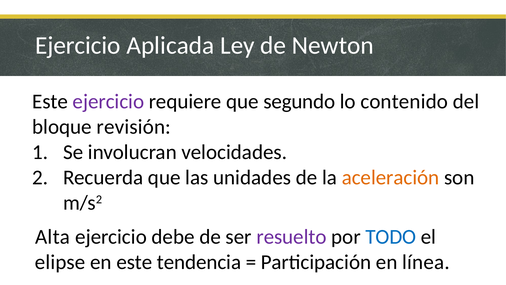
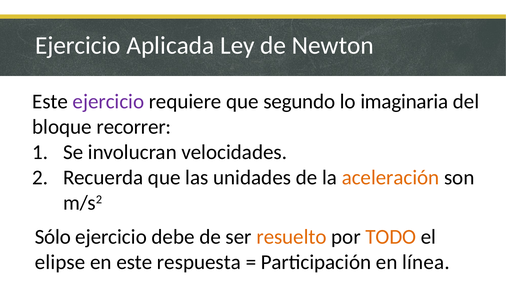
contenido: contenido -> imaginaria
revisión: revisión -> recorrer
Alta: Alta -> Sólo
resuelto colour: purple -> orange
TODO colour: blue -> orange
tendencia: tendencia -> respuesta
